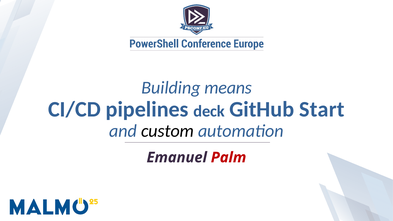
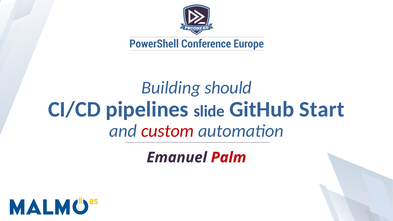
means: means -> should
deck: deck -> slide
custom colour: black -> red
